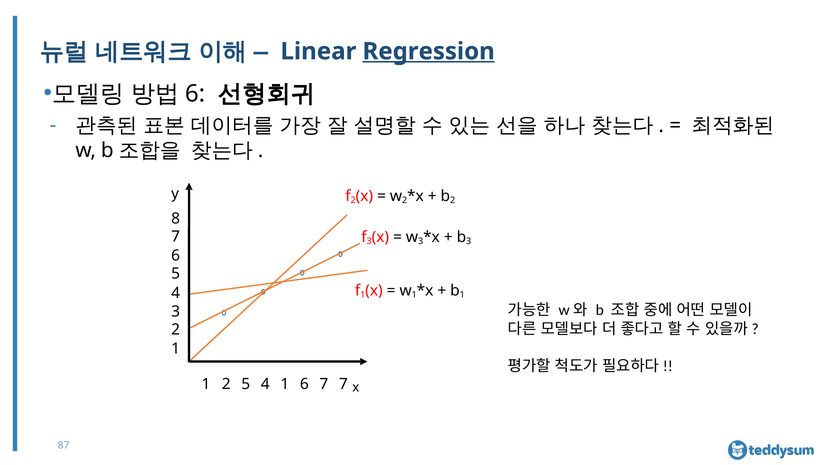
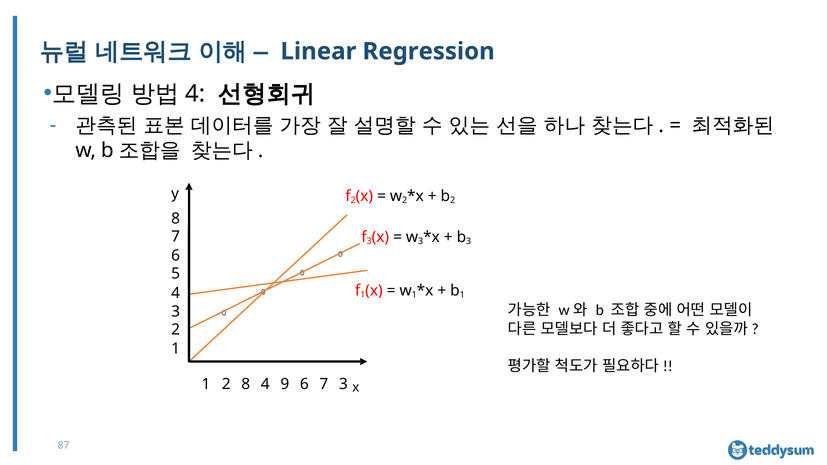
Regression underline: present -> none
6 at (195, 94): 6 -> 4
2 5: 5 -> 8
4 1: 1 -> 9
7 7: 7 -> 3
